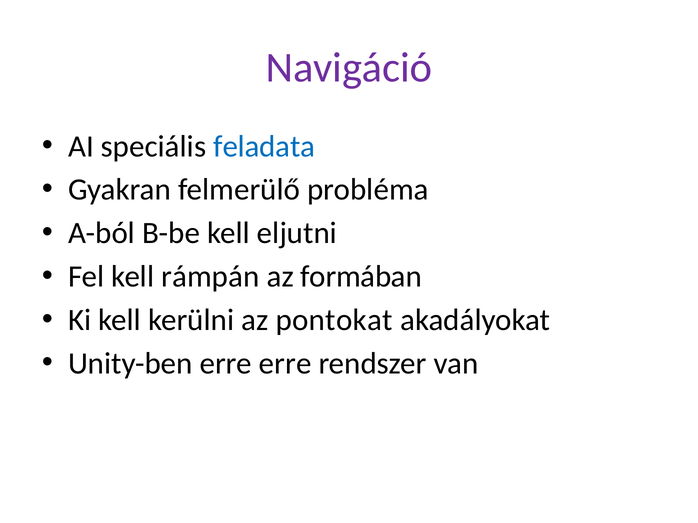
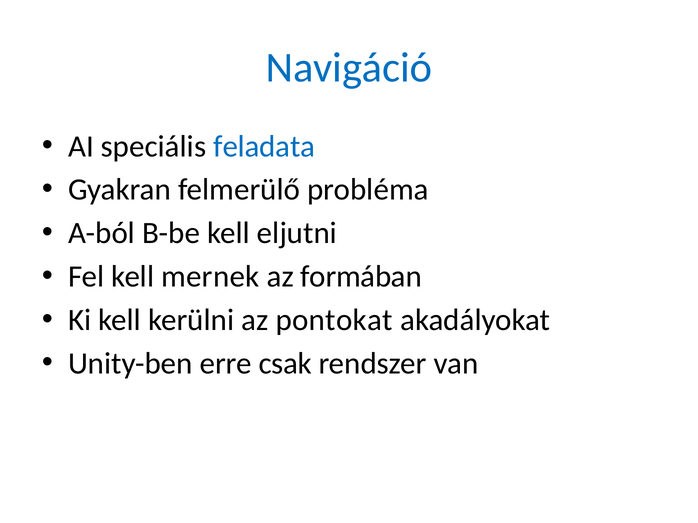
Navigáció colour: purple -> blue
rámpán: rámpán -> mernek
erre erre: erre -> csak
